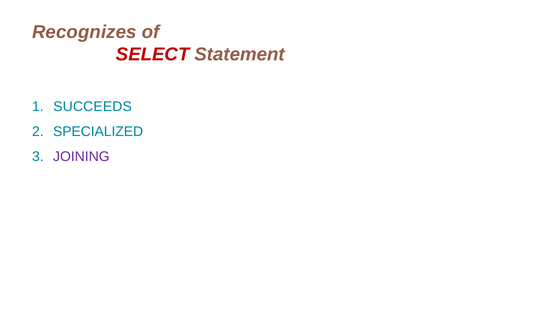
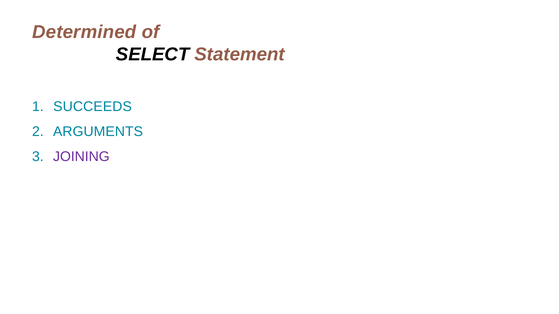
Recognizes: Recognizes -> Determined
SELECT colour: red -> black
SPECIALIZED: SPECIALIZED -> ARGUMENTS
